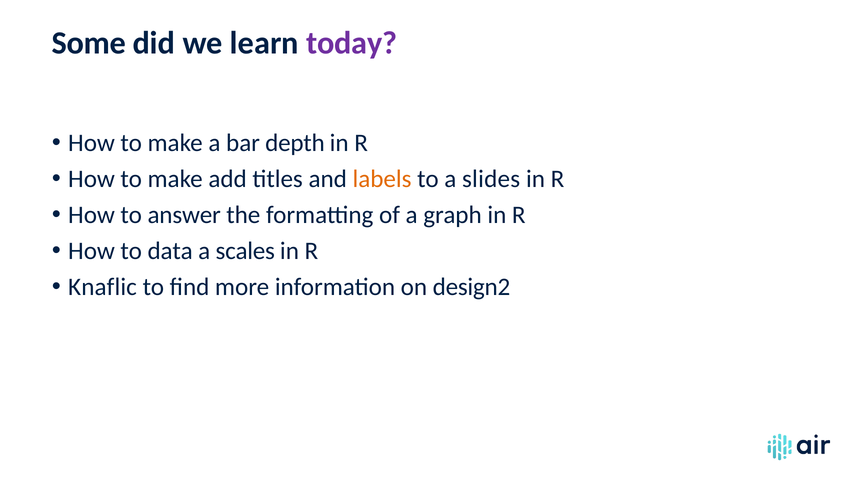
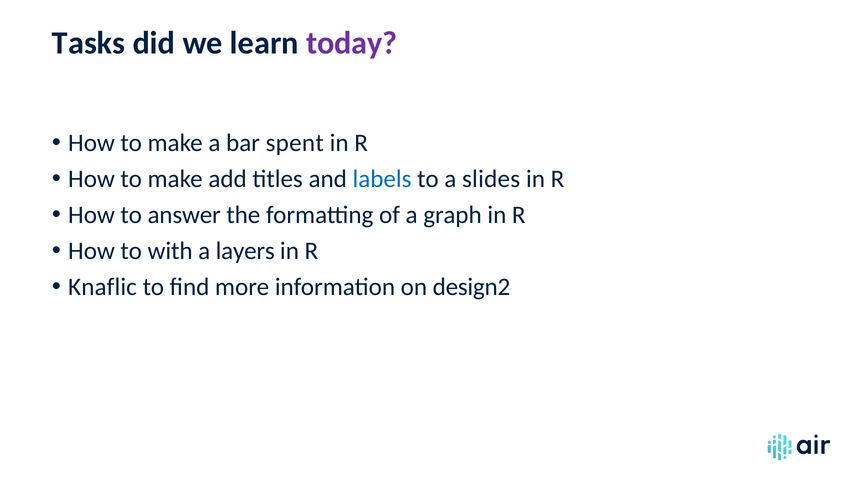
Some: Some -> Tasks
depth: depth -> spent
labels colour: orange -> blue
data: data -> with
scales: scales -> layers
